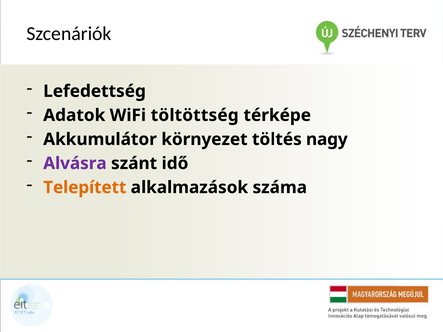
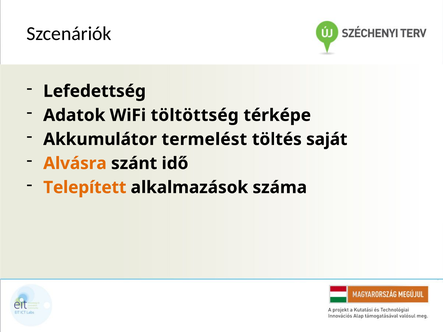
környezet: környezet -> termelést
nagy: nagy -> saját
Alvásra colour: purple -> orange
